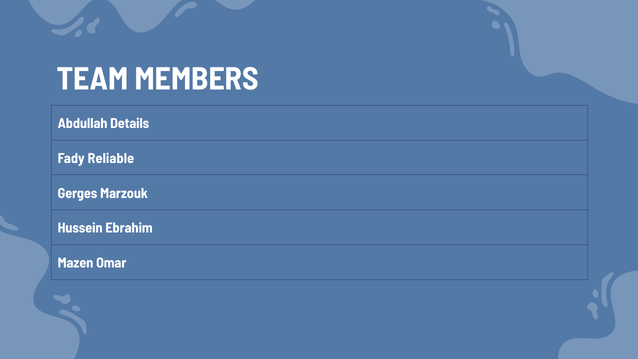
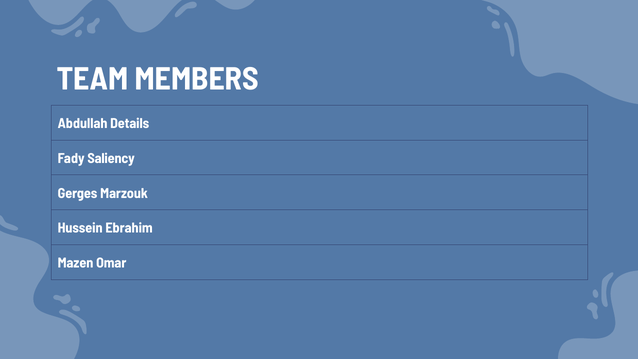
Reliable: Reliable -> Saliency
